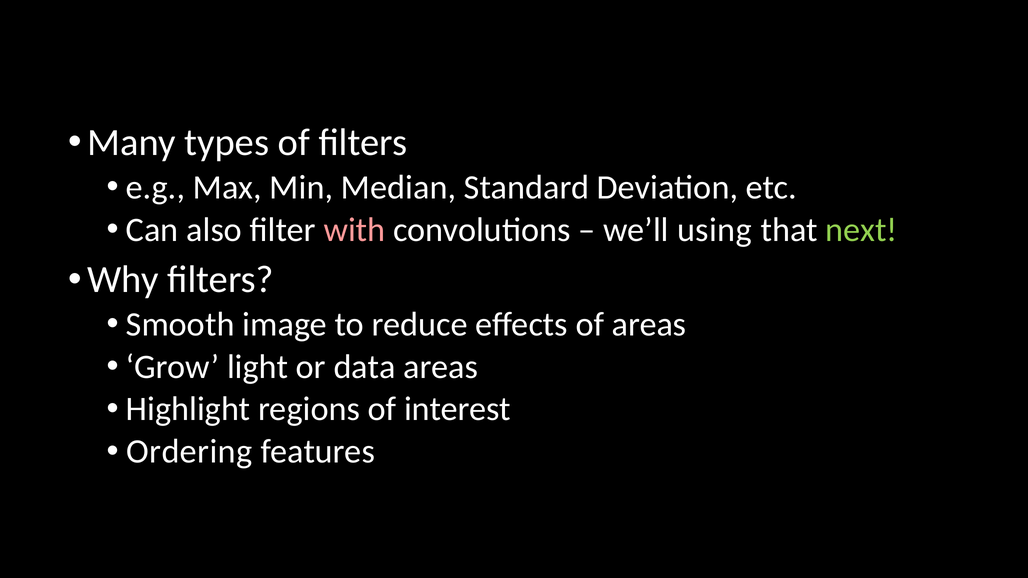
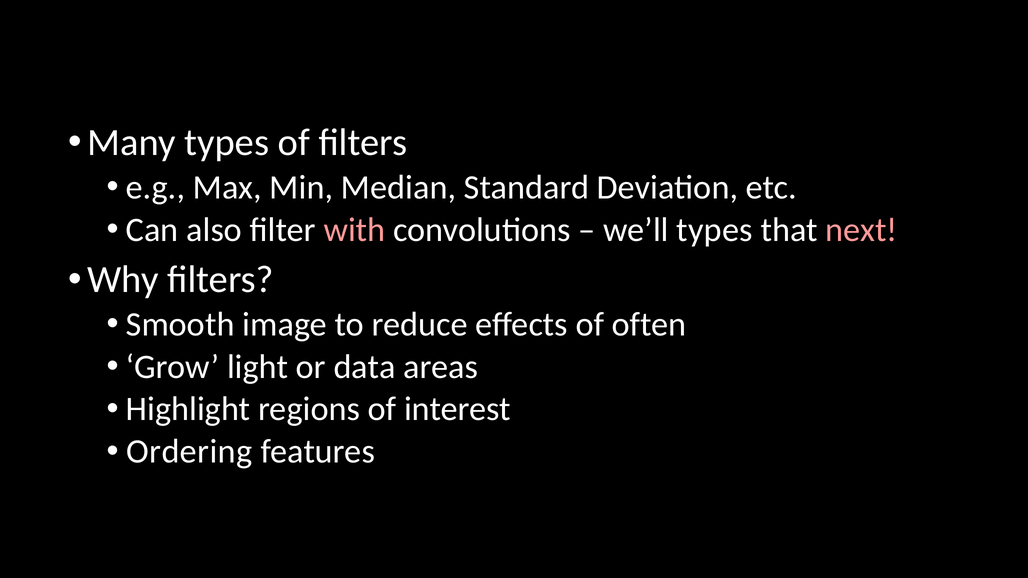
we’ll using: using -> types
next colour: light green -> pink
of areas: areas -> often
